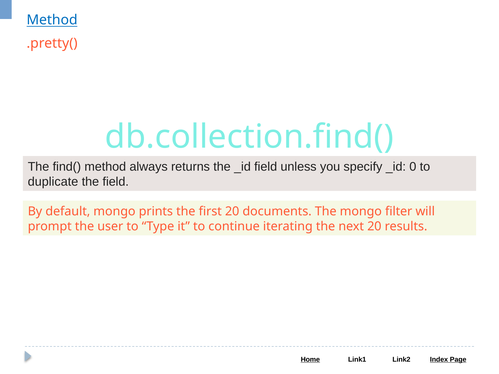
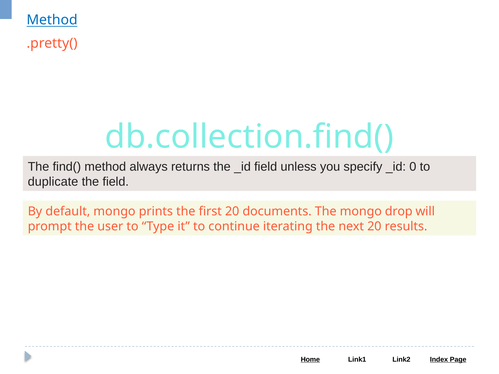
filter: filter -> drop
